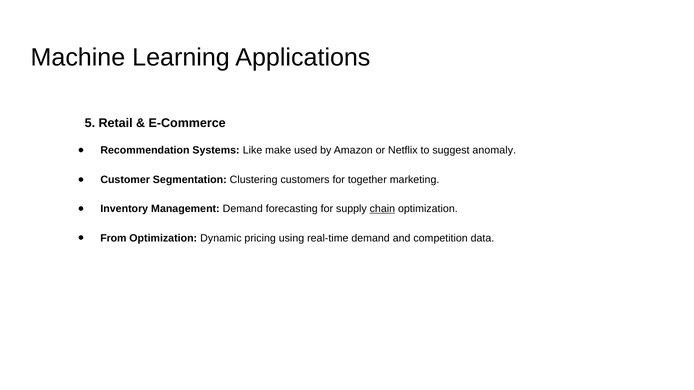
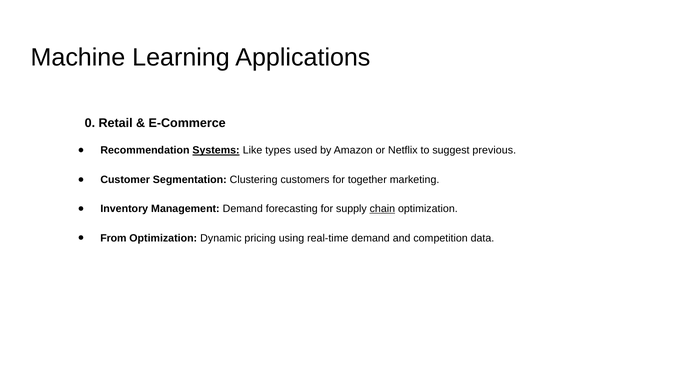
5: 5 -> 0
Systems underline: none -> present
make: make -> types
anomaly: anomaly -> previous
